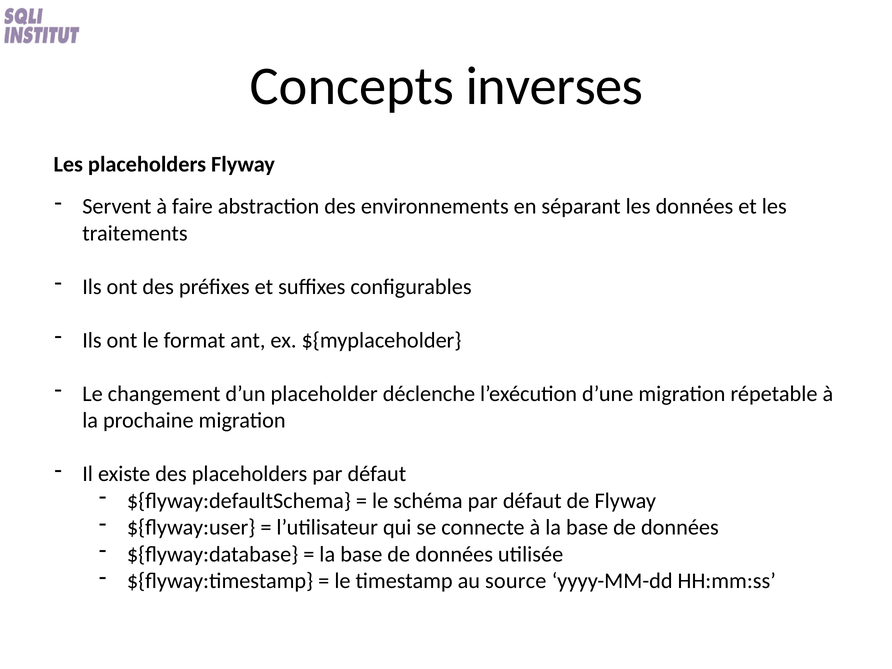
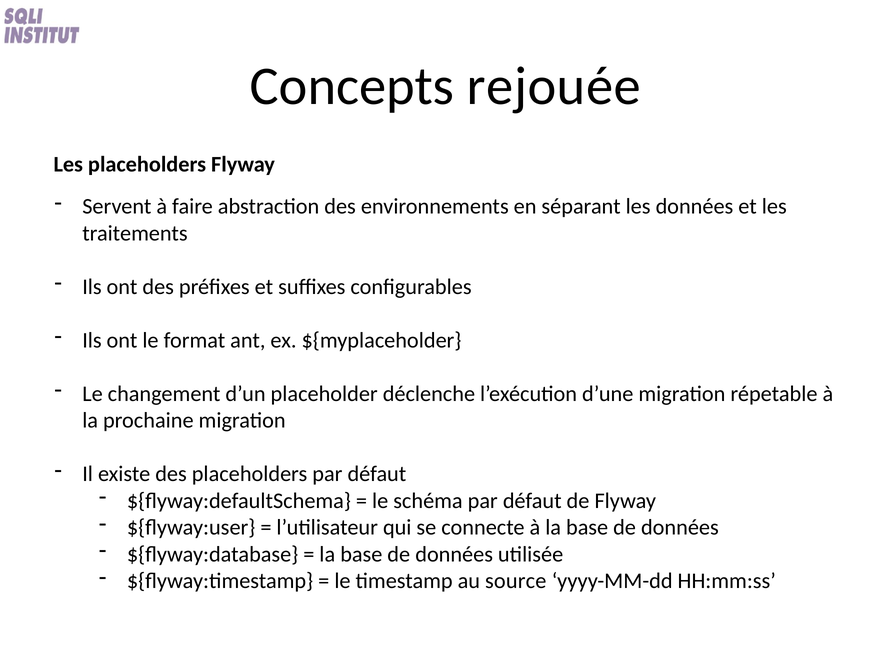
inverses: inverses -> rejouée
